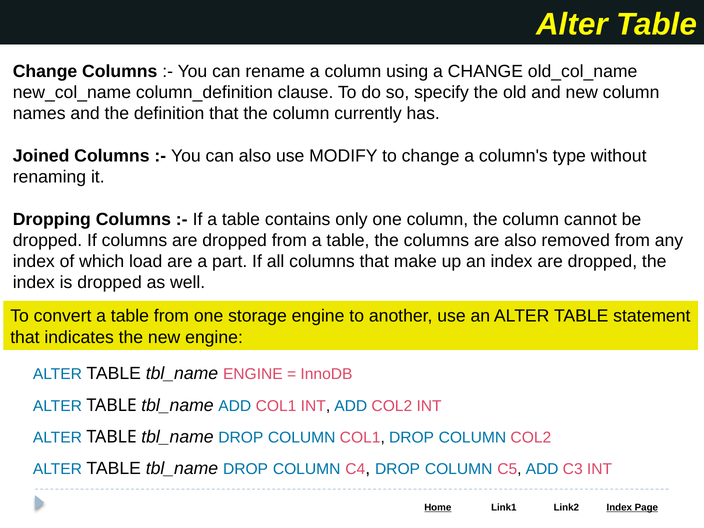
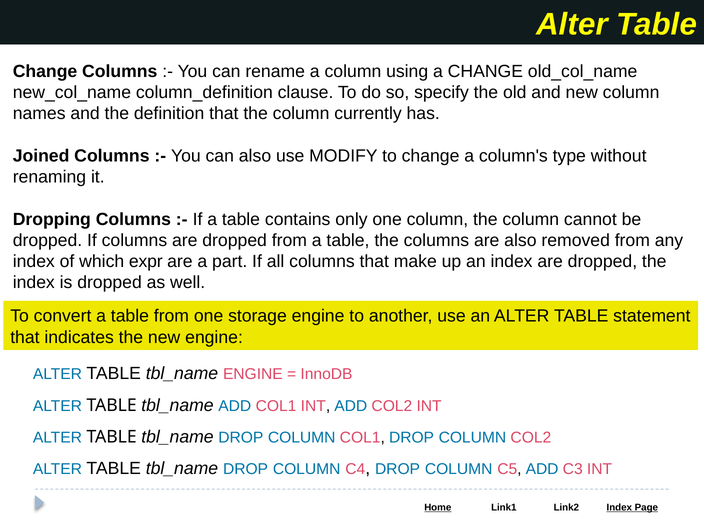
load: load -> expr
